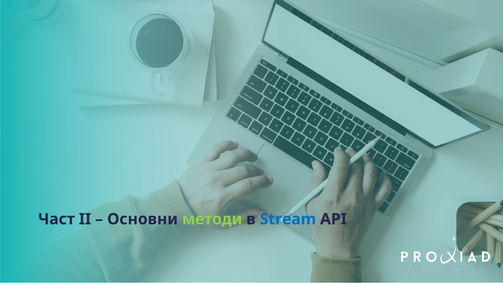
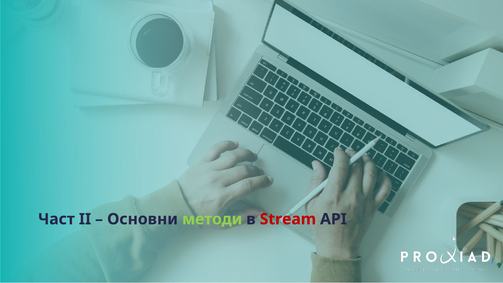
Stream colour: blue -> red
